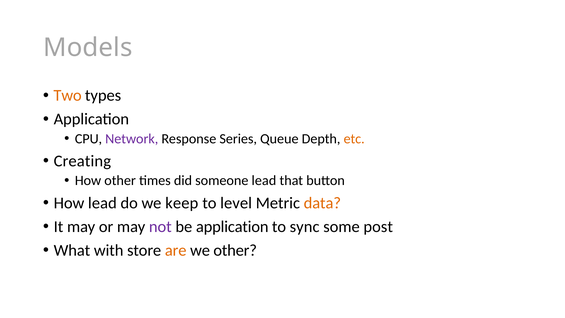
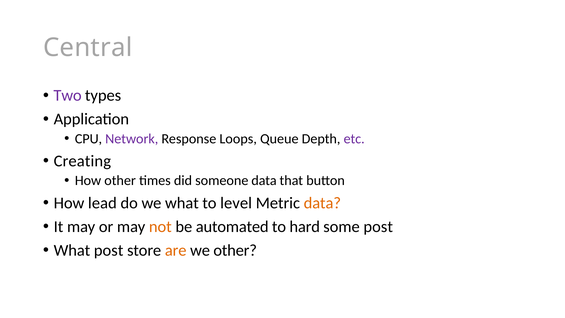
Models: Models -> Central
Two colour: orange -> purple
Series: Series -> Loops
etc colour: orange -> purple
someone lead: lead -> data
we keep: keep -> what
not colour: purple -> orange
be application: application -> automated
sync: sync -> hard
What with: with -> post
